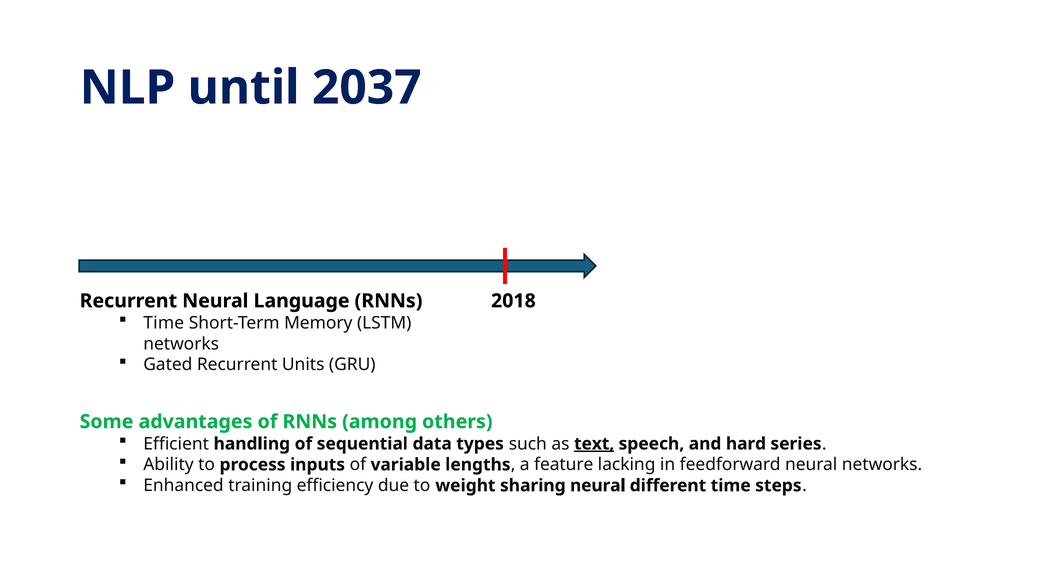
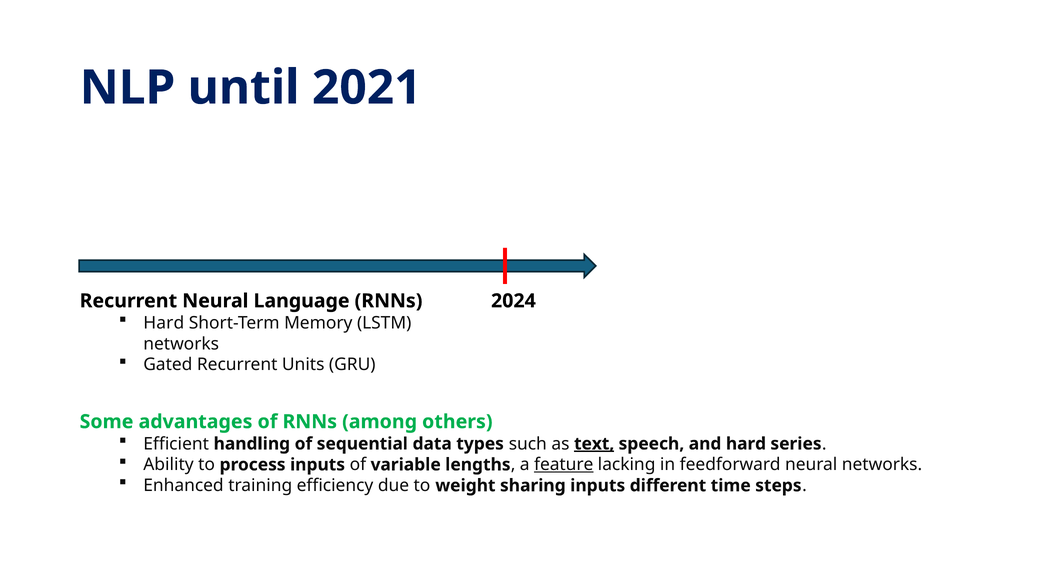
2037: 2037 -> 2021
2018: 2018 -> 2024
Time at (164, 323): Time -> Hard
feature underline: none -> present
sharing neural: neural -> inputs
